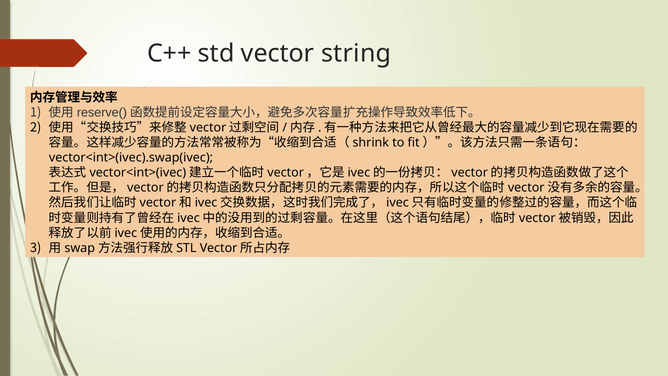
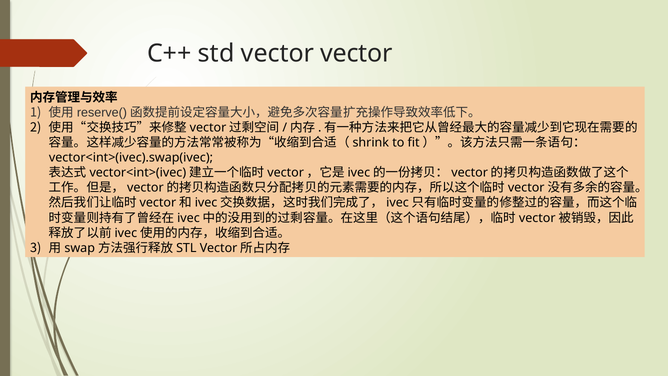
vector string: string -> vector
